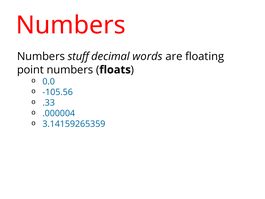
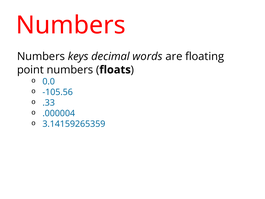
stuff: stuff -> keys
